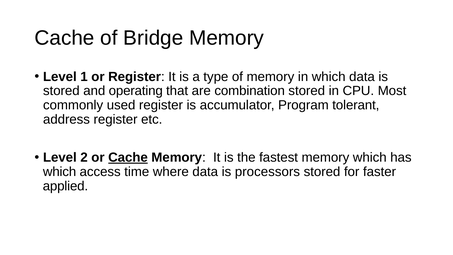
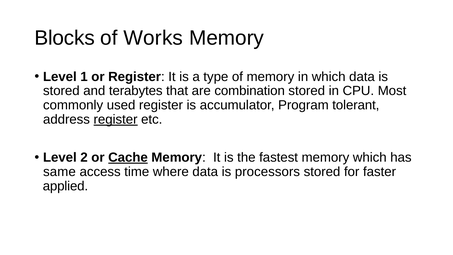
Cache at (65, 38): Cache -> Blocks
Bridge: Bridge -> Works
operating: operating -> terabytes
register at (116, 119) underline: none -> present
which at (60, 172): which -> same
